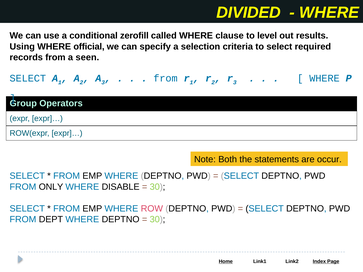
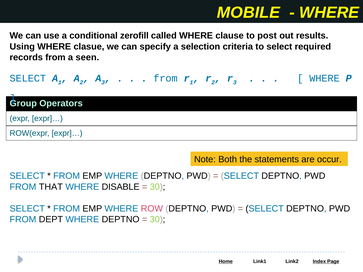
DIVIDED: DIVIDED -> MOBILE
level: level -> post
official: official -> clasue
ONLY: ONLY -> THAT
